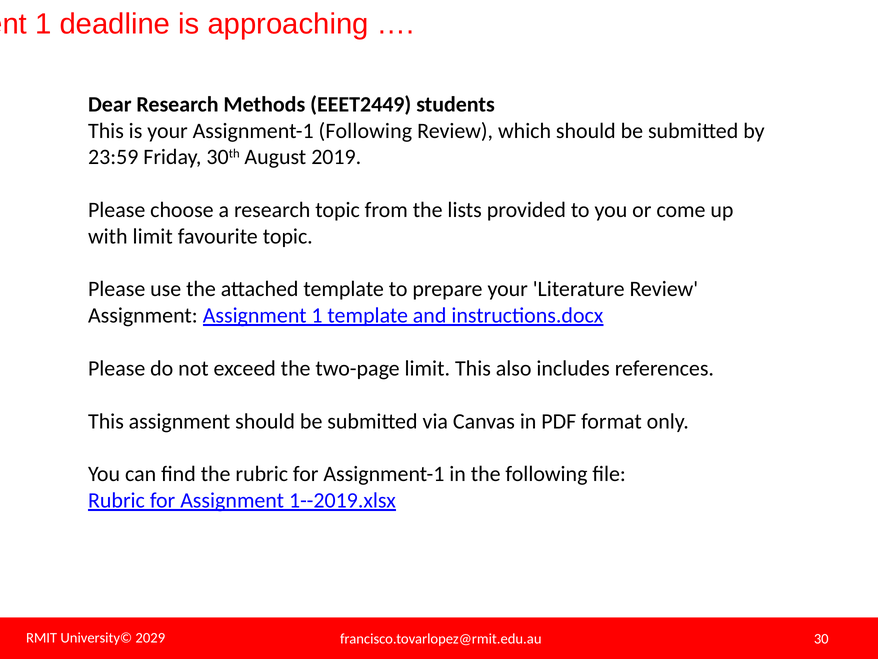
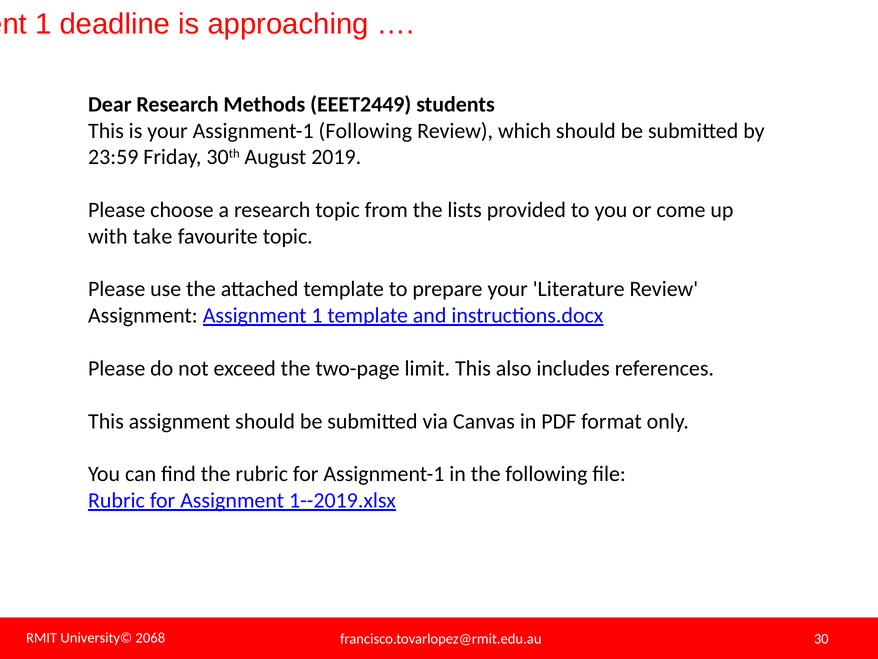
with limit: limit -> take
2029: 2029 -> 2068
